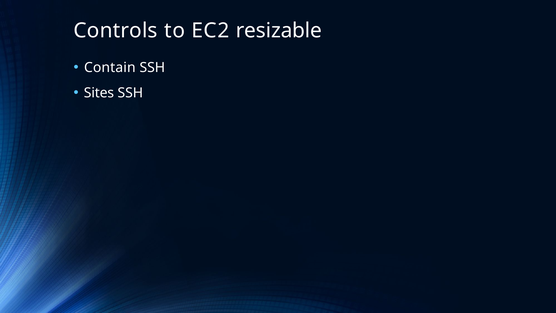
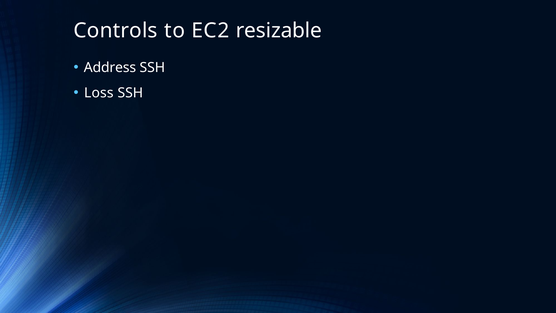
Contain: Contain -> Address
Sites: Sites -> Loss
